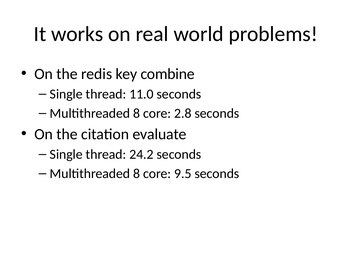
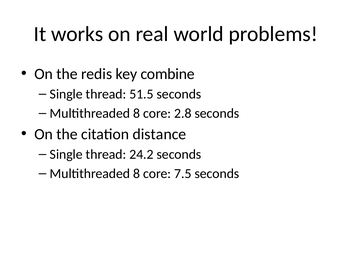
11.0: 11.0 -> 51.5
evaluate: evaluate -> distance
9.5: 9.5 -> 7.5
